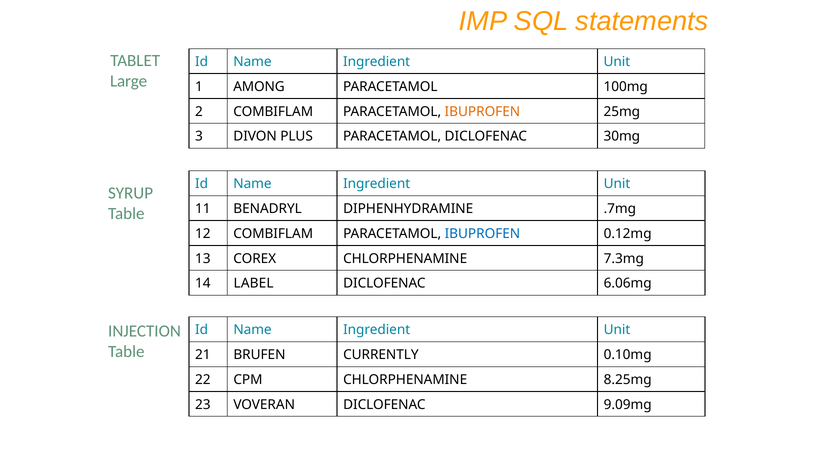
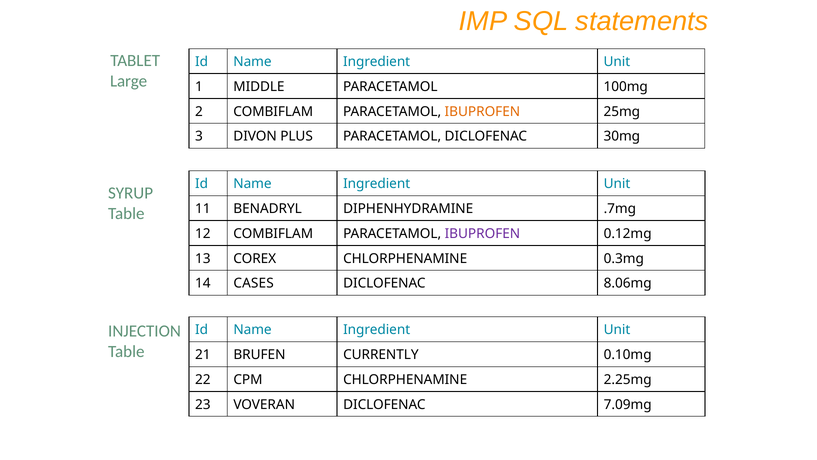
AMONG: AMONG -> MIDDLE
IBUPROFEN at (482, 233) colour: blue -> purple
7.3mg: 7.3mg -> 0.3mg
LABEL: LABEL -> CASES
6.06mg: 6.06mg -> 8.06mg
8.25mg: 8.25mg -> 2.25mg
9.09mg: 9.09mg -> 7.09mg
